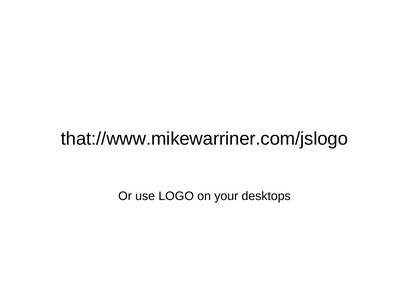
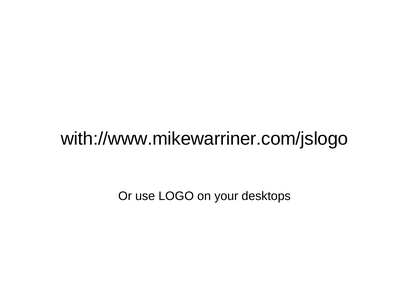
that://www.mikewarriner.com/jslogo: that://www.mikewarriner.com/jslogo -> with://www.mikewarriner.com/jslogo
